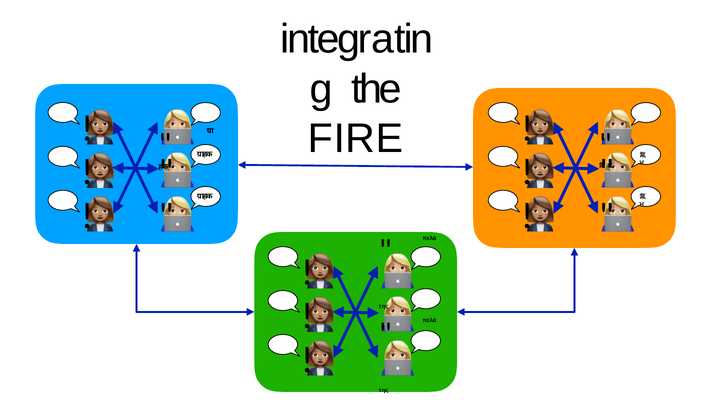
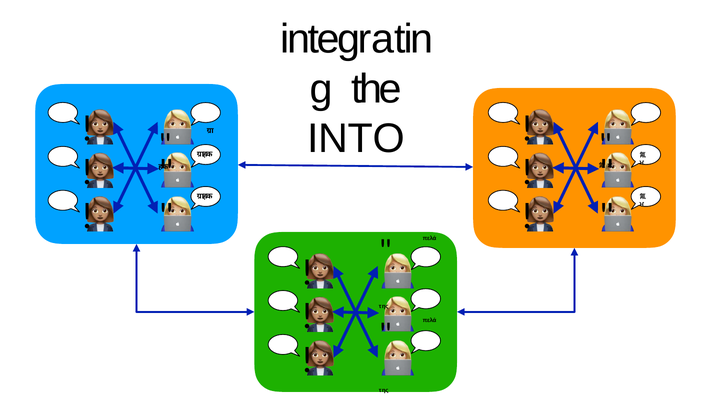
FIRE: FIRE -> INTO
